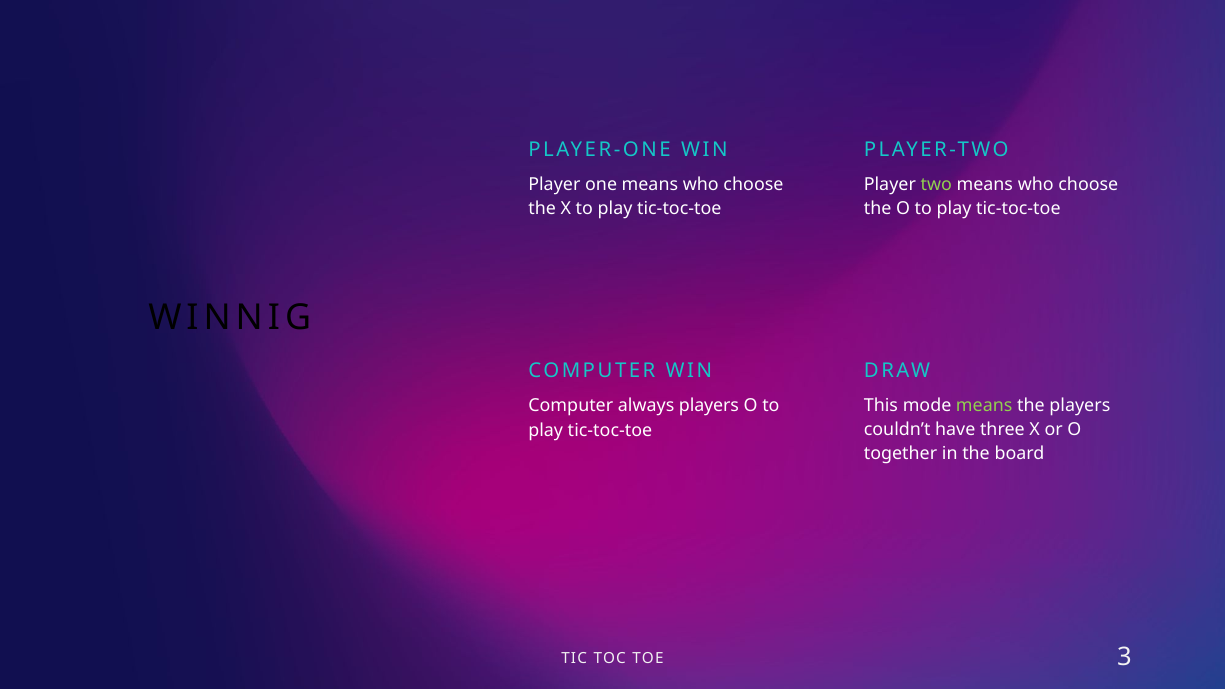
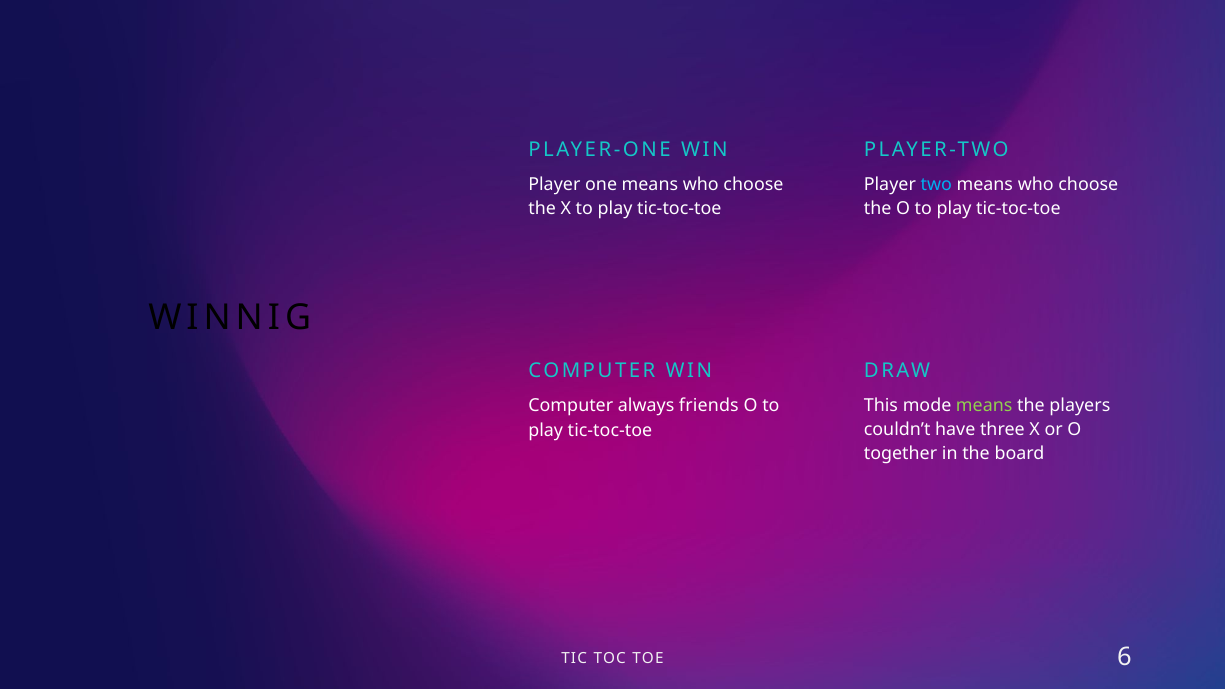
two colour: light green -> light blue
always players: players -> friends
3: 3 -> 6
